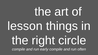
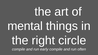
lesson: lesson -> mental
